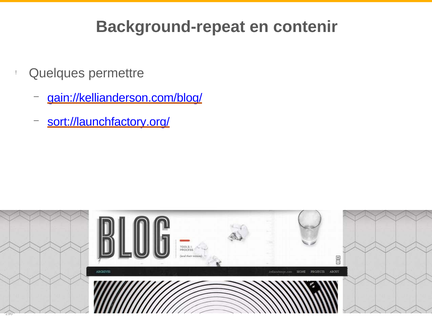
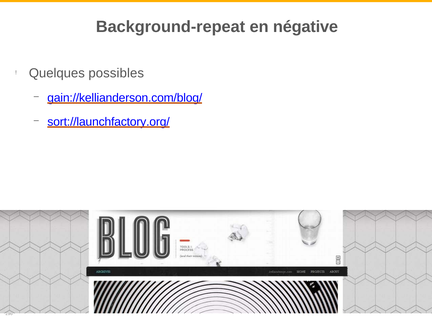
contenir: contenir -> négative
permettre: permettre -> possibles
